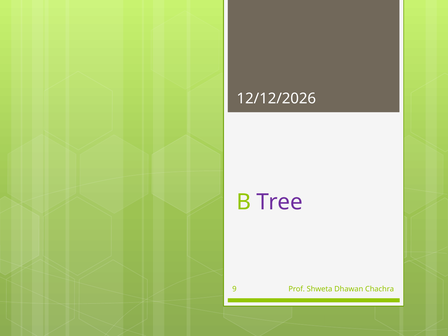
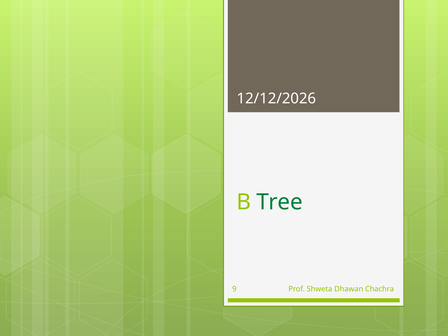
Tree colour: purple -> green
